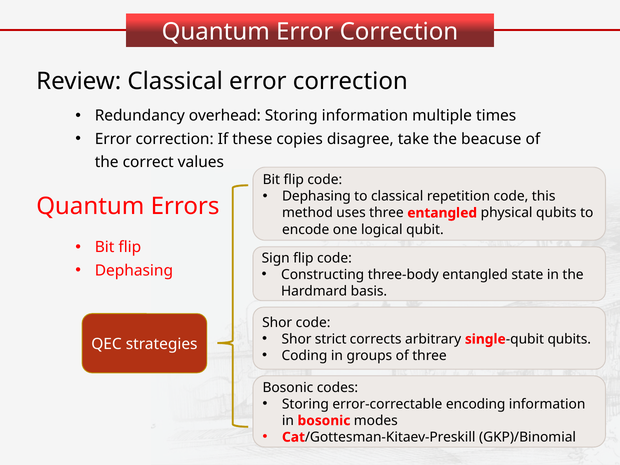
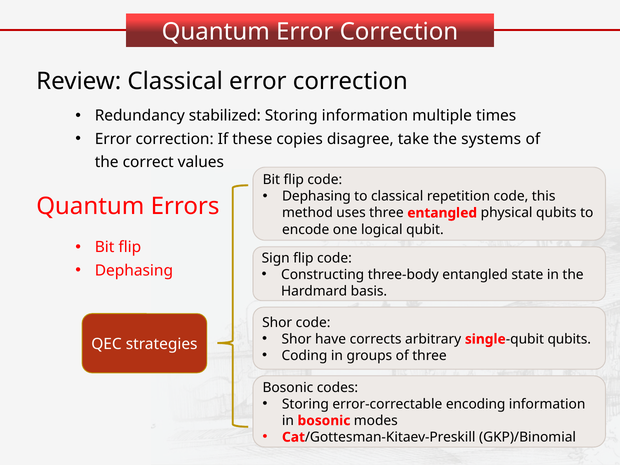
overhead: overhead -> stabilized
beacuse: beacuse -> systems
strict: strict -> have
